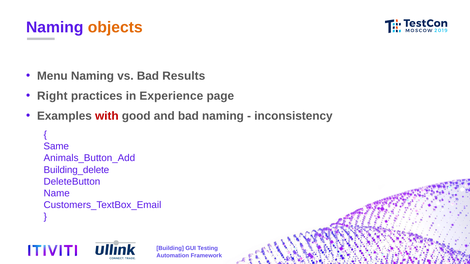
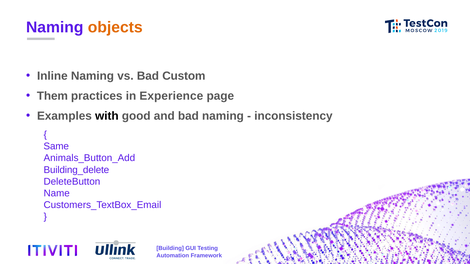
Menu: Menu -> Inline
Results: Results -> Custom
Right: Right -> Them
with colour: red -> black
